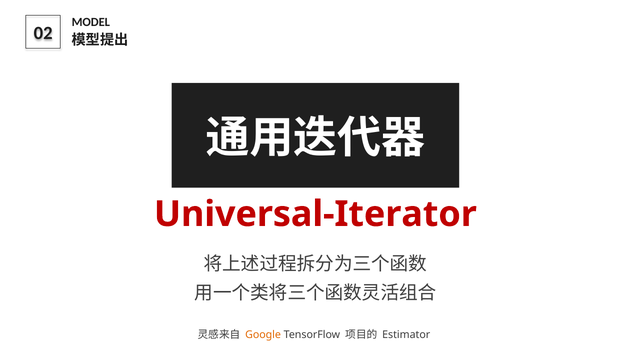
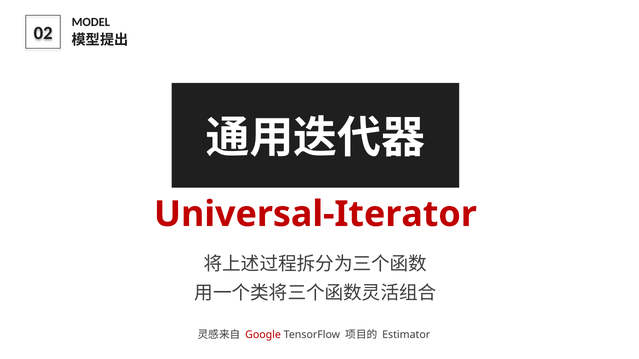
Google colour: orange -> red
